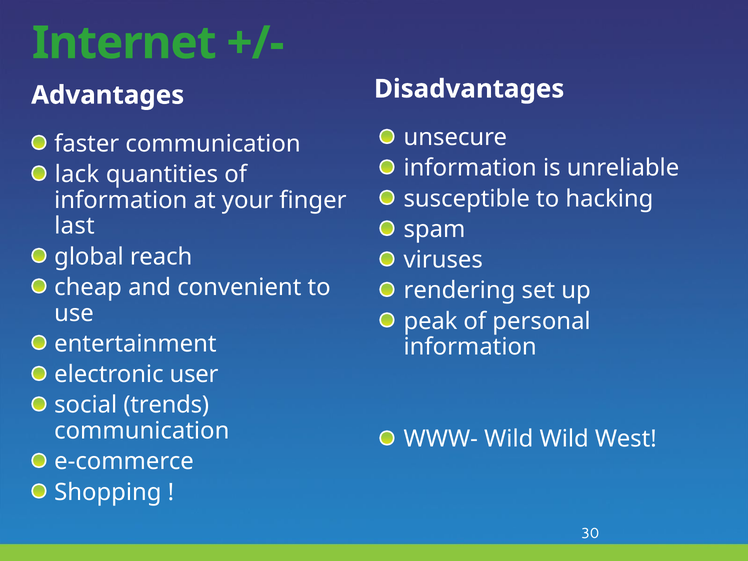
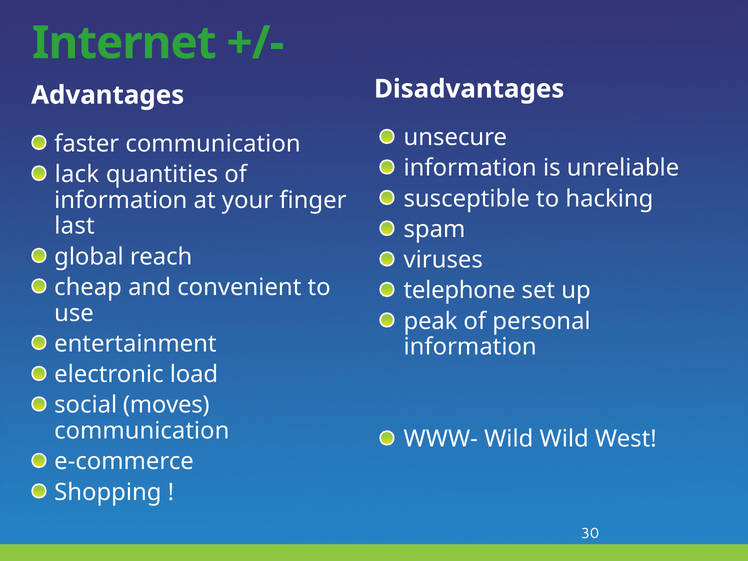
rendering: rendering -> telephone
user: user -> load
trends: trends -> moves
